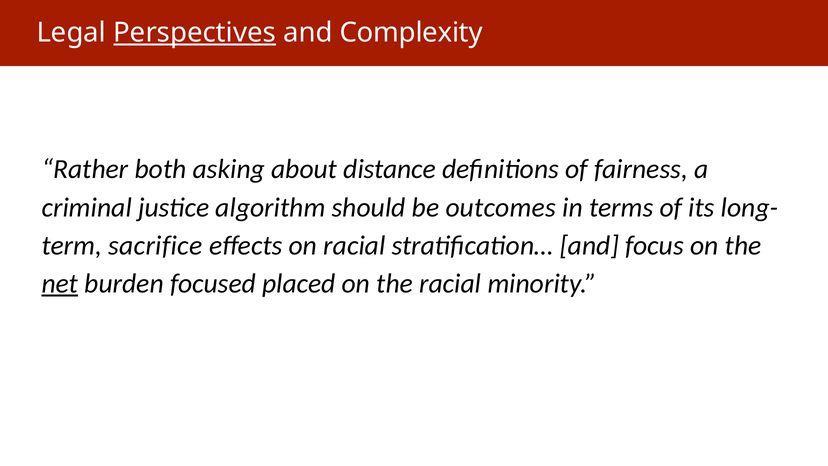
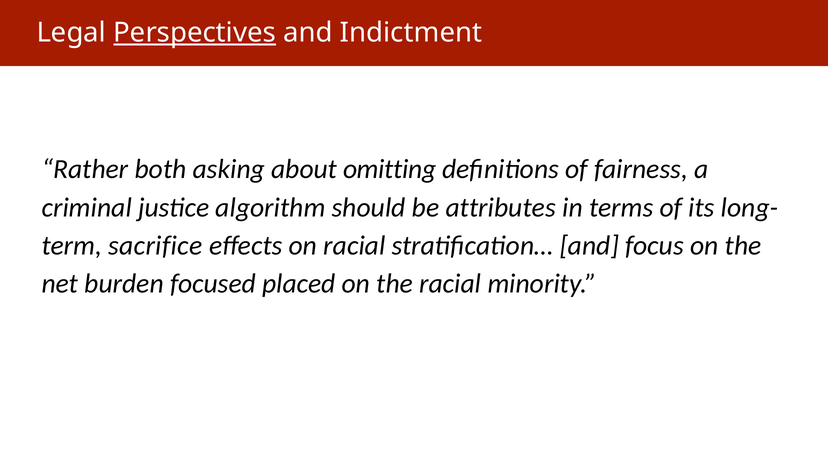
Complexity: Complexity -> Indictment
distance: distance -> omitting
outcomes: outcomes -> attributes
net underline: present -> none
